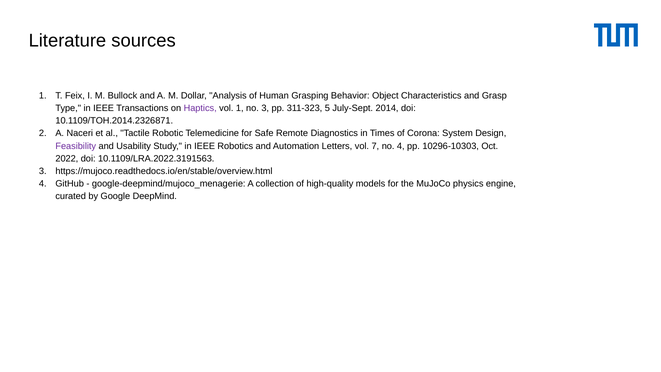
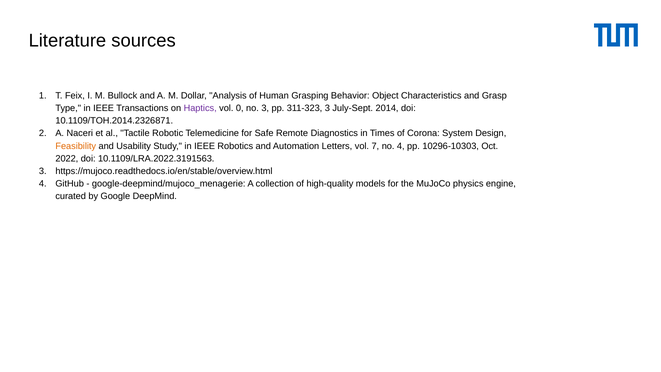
vol 1: 1 -> 0
311-323 5: 5 -> 3
Feasibility colour: purple -> orange
